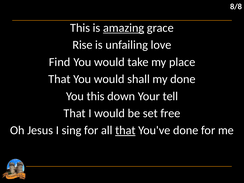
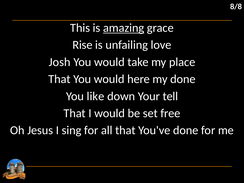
Find: Find -> Josh
shall: shall -> here
You this: this -> like
that at (125, 130) underline: present -> none
